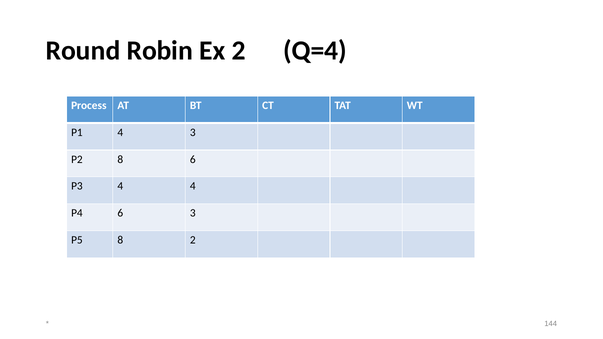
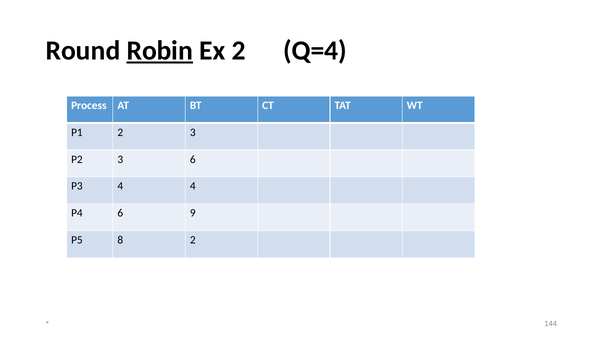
Robin underline: none -> present
P1 4: 4 -> 2
P2 8: 8 -> 3
6 3: 3 -> 9
